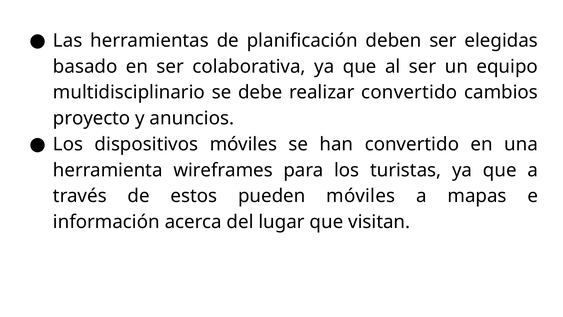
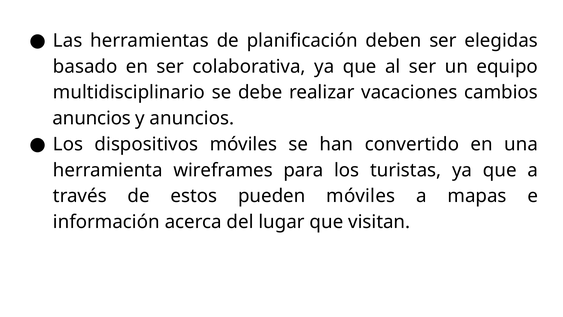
realizar convertido: convertido -> vacaciones
proyecto at (92, 118): proyecto -> anuncios
